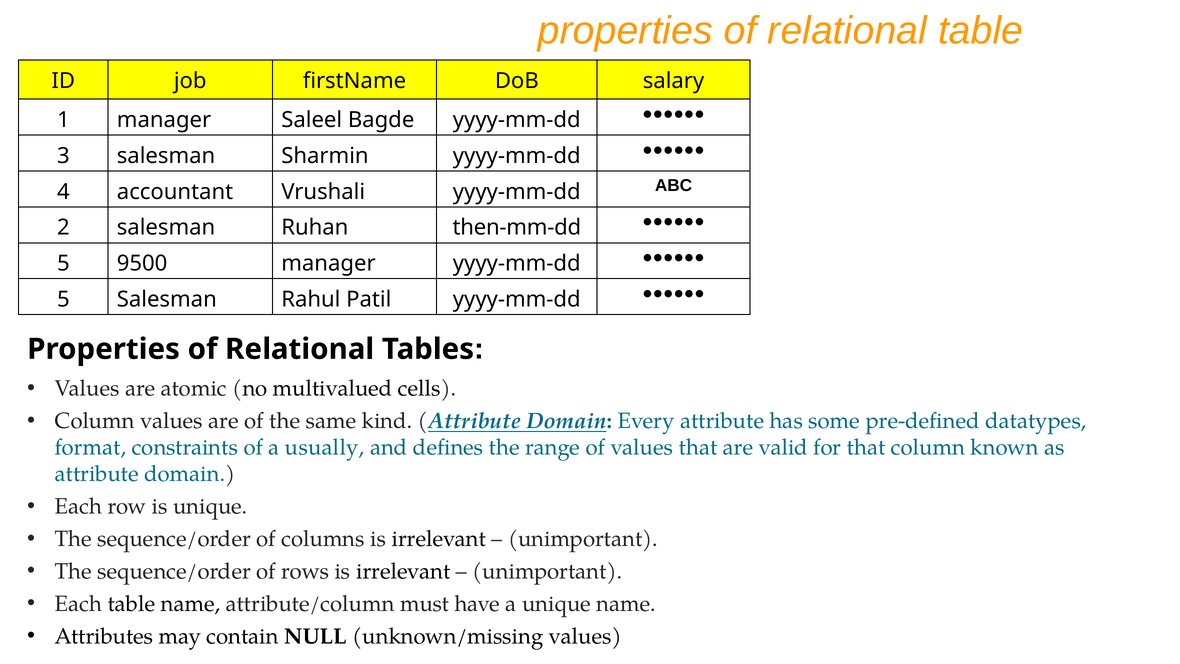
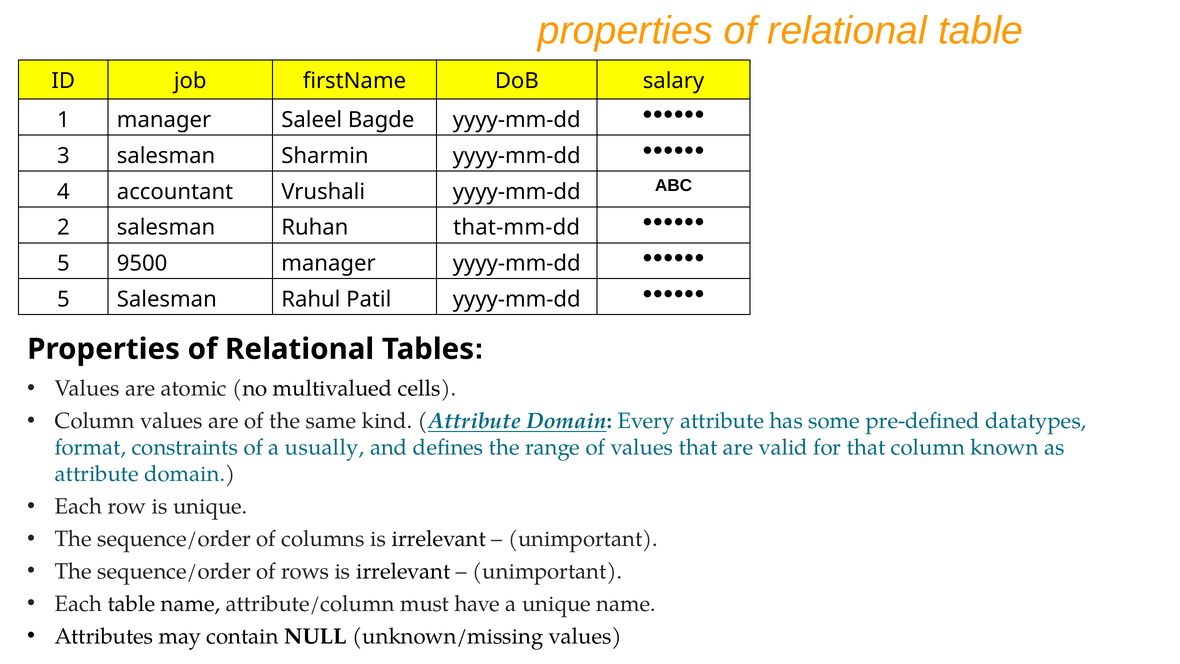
then-mm-dd: then-mm-dd -> that-mm-dd
